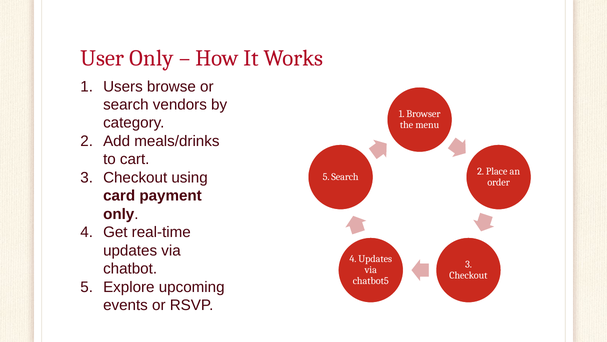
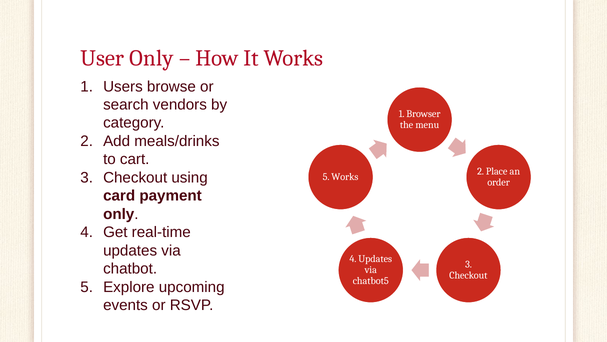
Search at (345, 177): Search -> Works
